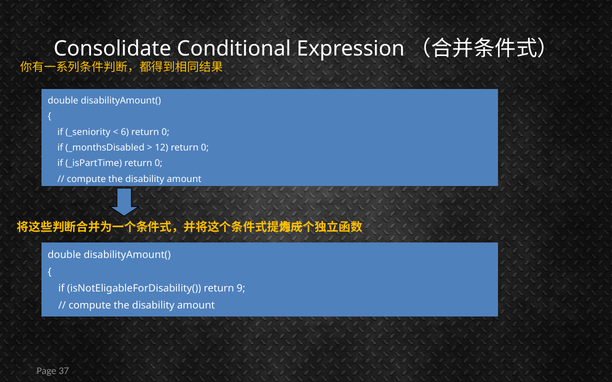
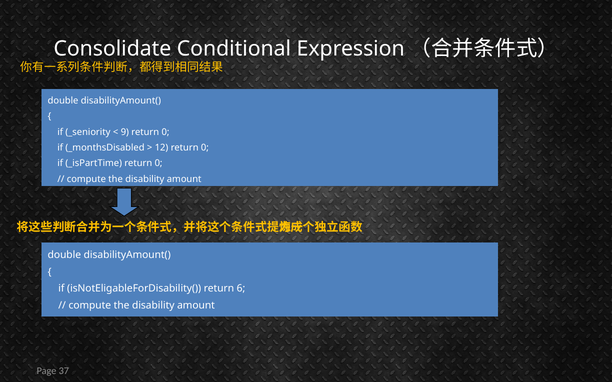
6: 6 -> 9
9: 9 -> 6
